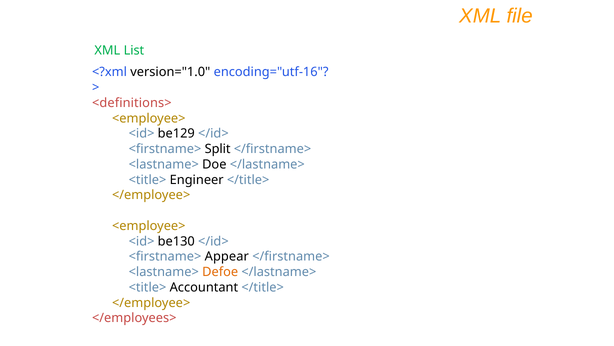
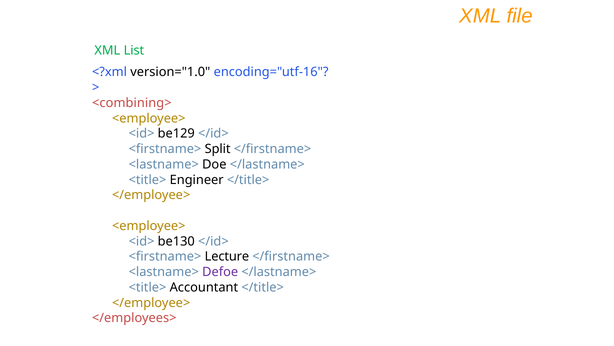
<definitions>: <definitions> -> <combining>
Appear: Appear -> Lecture
Defoe colour: orange -> purple
